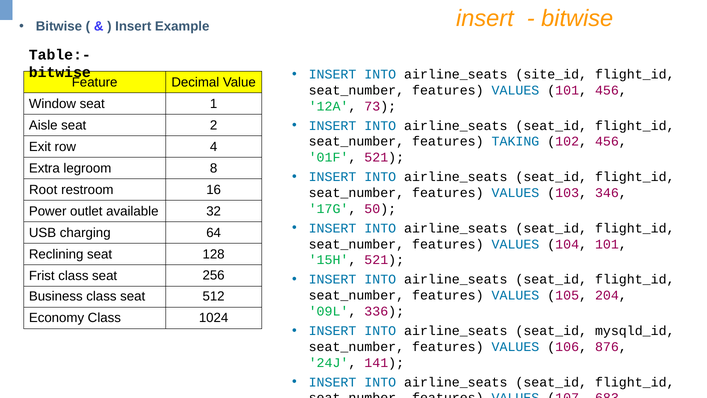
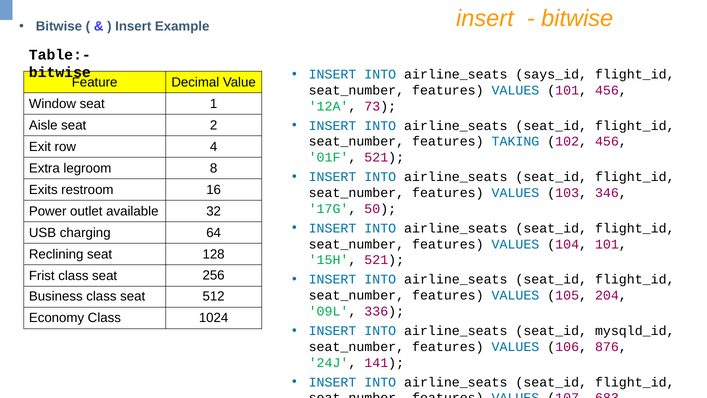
site_id: site_id -> says_id
Root: Root -> Exits
